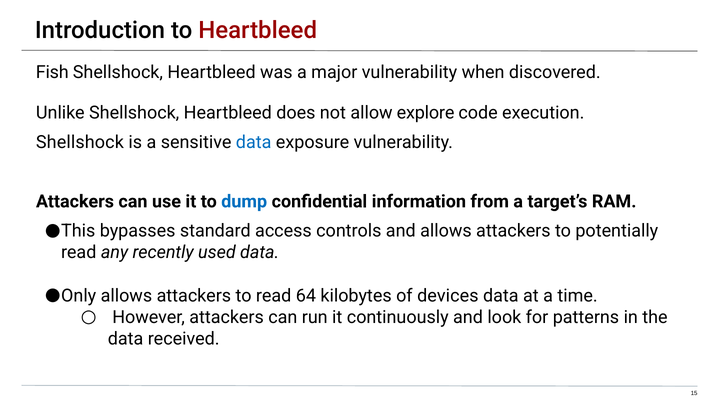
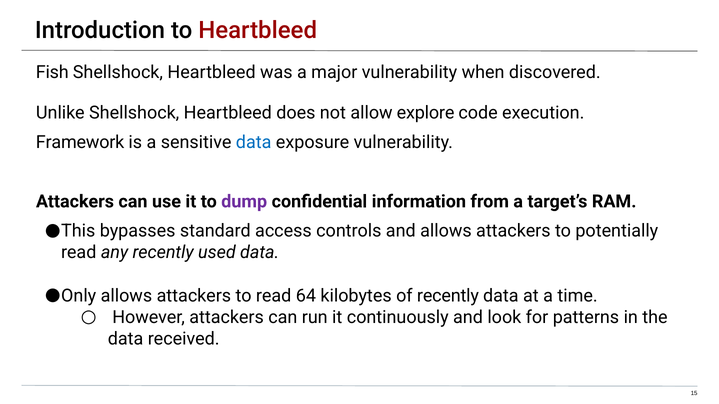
Shellshock at (80, 143): Shellshock -> Framework
dump colour: blue -> purple
of devices: devices -> recently
